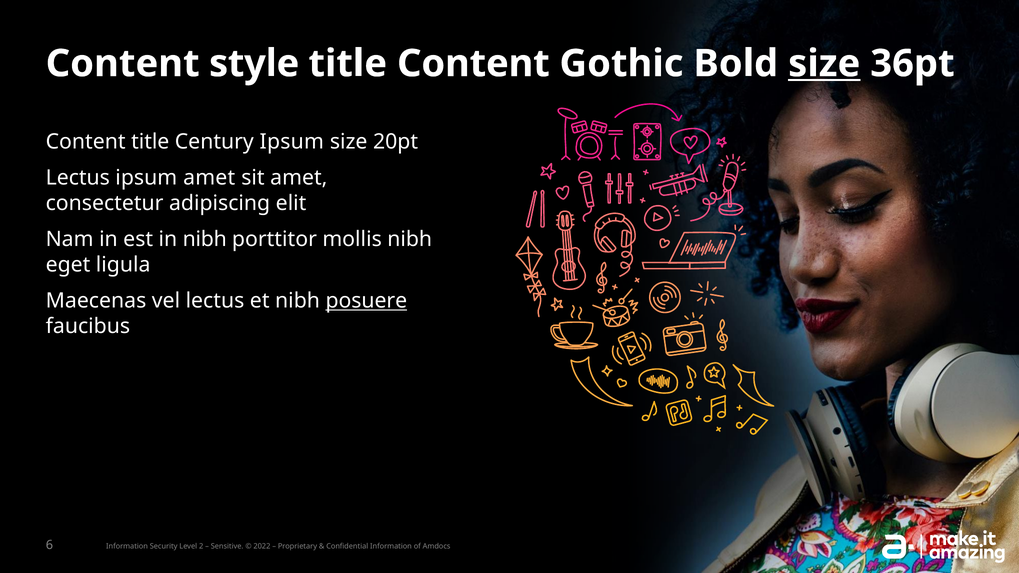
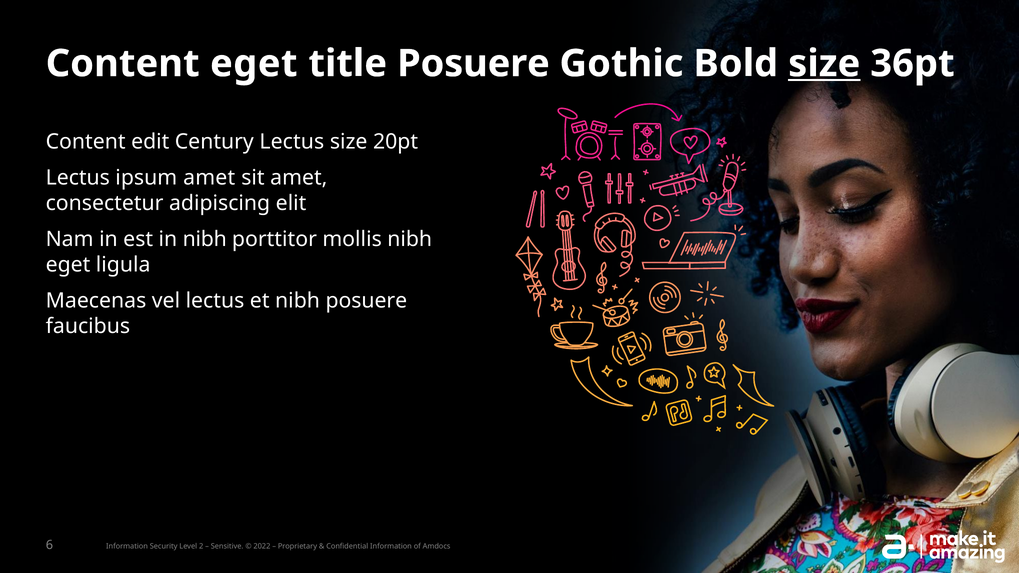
Content style: style -> eget
title Content: Content -> Posuere
Content title: title -> edit
Century Ipsum: Ipsum -> Lectus
posuere at (366, 301) underline: present -> none
